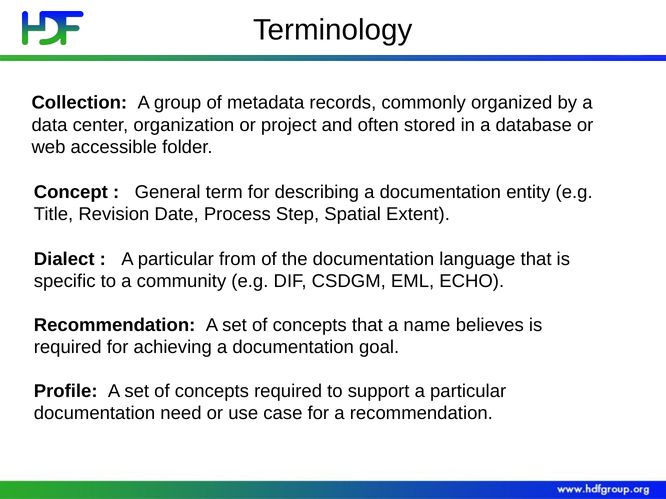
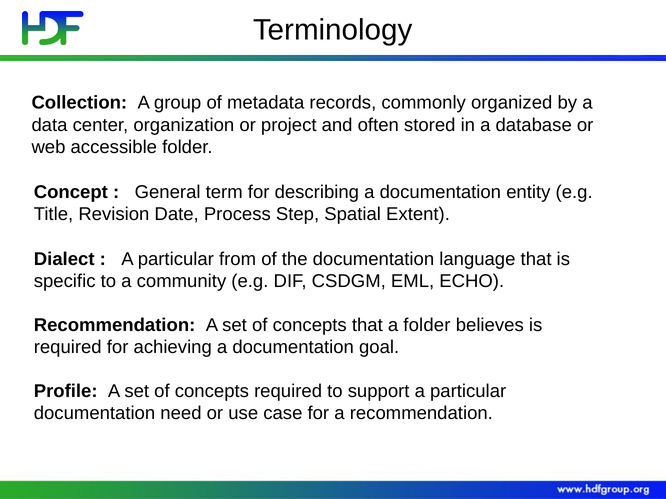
a name: name -> folder
